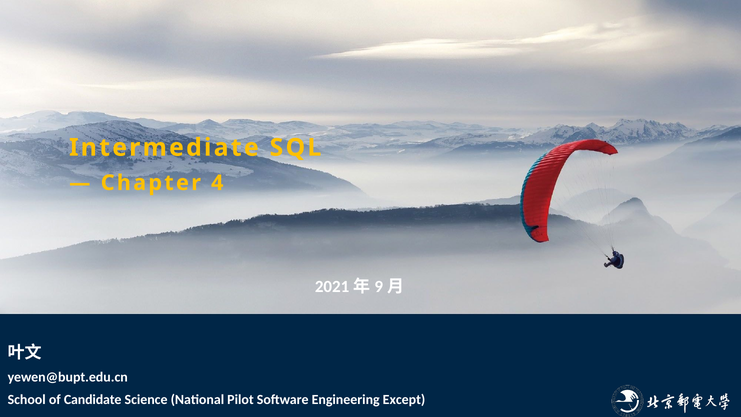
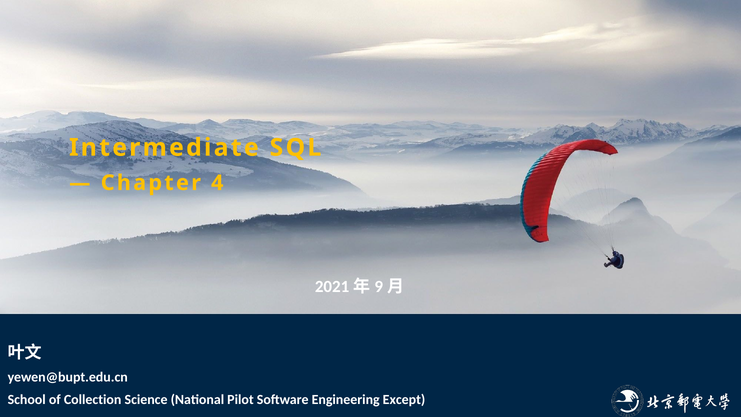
Candidate: Candidate -> Collection
